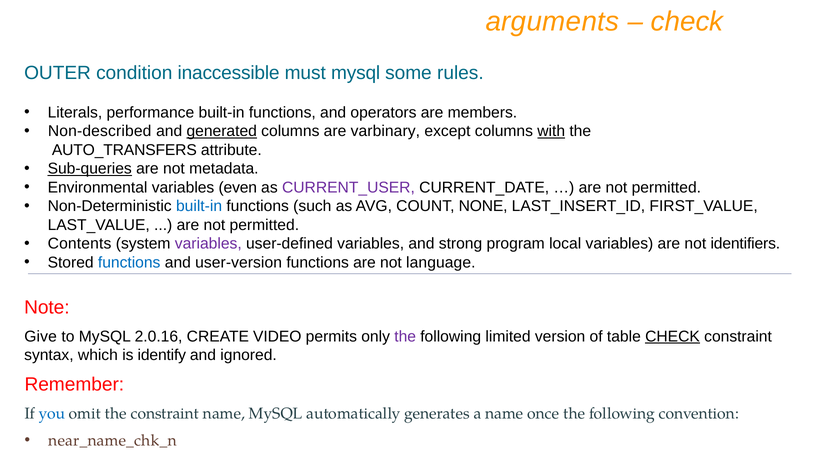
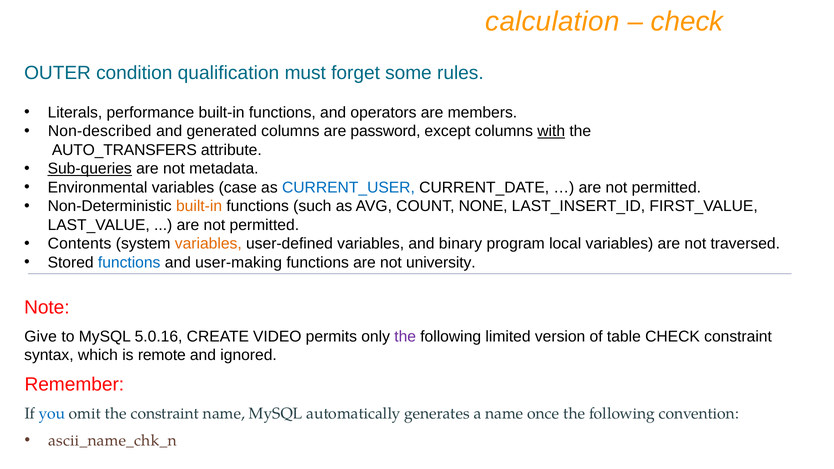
arguments: arguments -> calculation
inaccessible: inaccessible -> qualification
must mysql: mysql -> forget
generated underline: present -> none
varbinary: varbinary -> password
even: even -> case
CURRENT_USER colour: purple -> blue
built-in at (199, 206) colour: blue -> orange
variables at (208, 244) colour: purple -> orange
strong: strong -> binary
identifiers: identifiers -> traversed
user-version: user-version -> user-making
language: language -> university
2.0.16: 2.0.16 -> 5.0.16
CHECK at (672, 337) underline: present -> none
identify: identify -> remote
near_name_chk_n: near_name_chk_n -> ascii_name_chk_n
